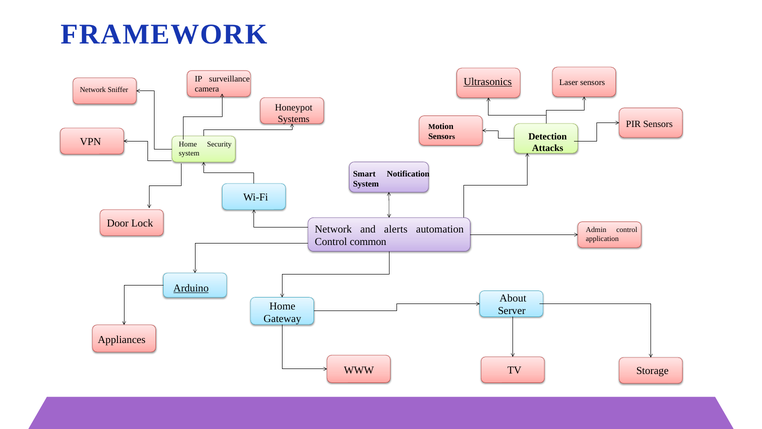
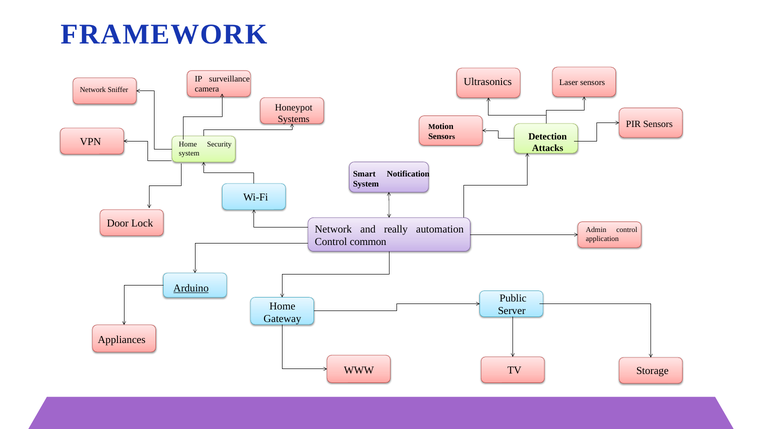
Ultrasonics underline: present -> none
alerts: alerts -> really
About: About -> Public
